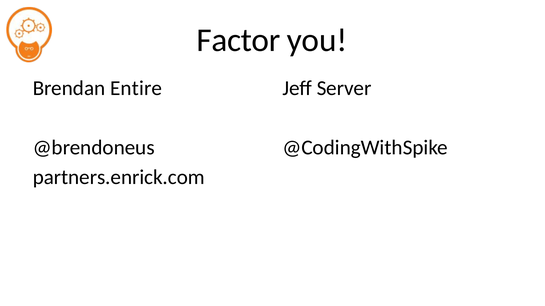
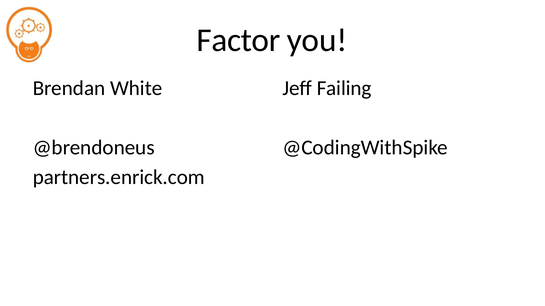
Entire: Entire -> White
Server: Server -> Failing
